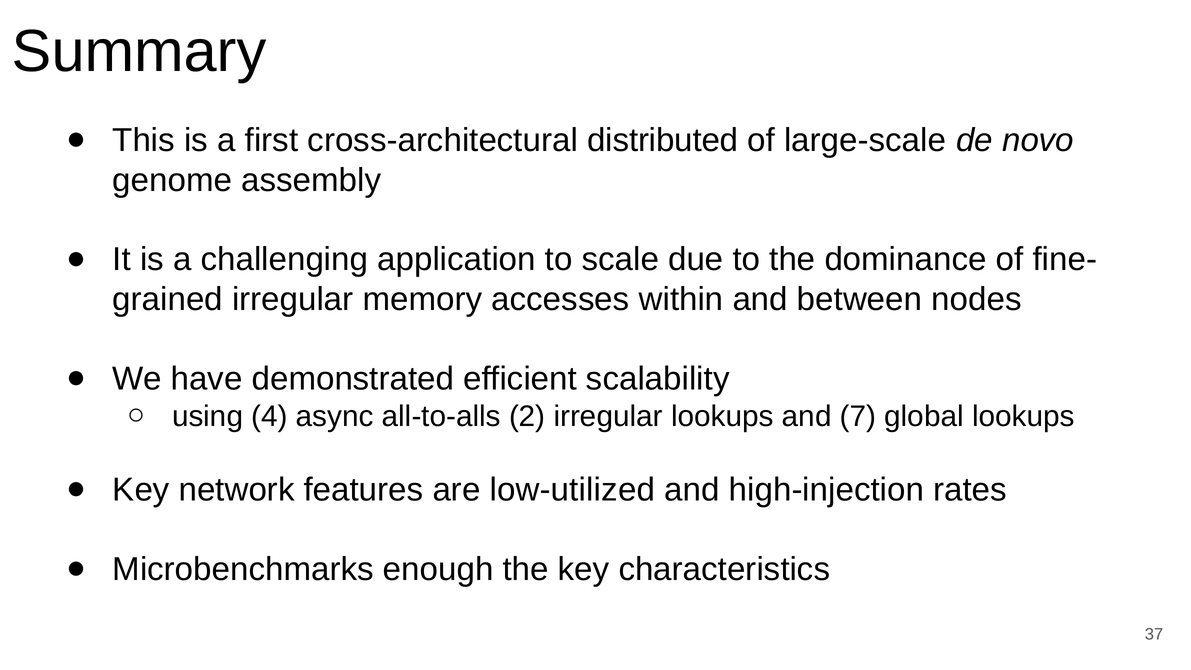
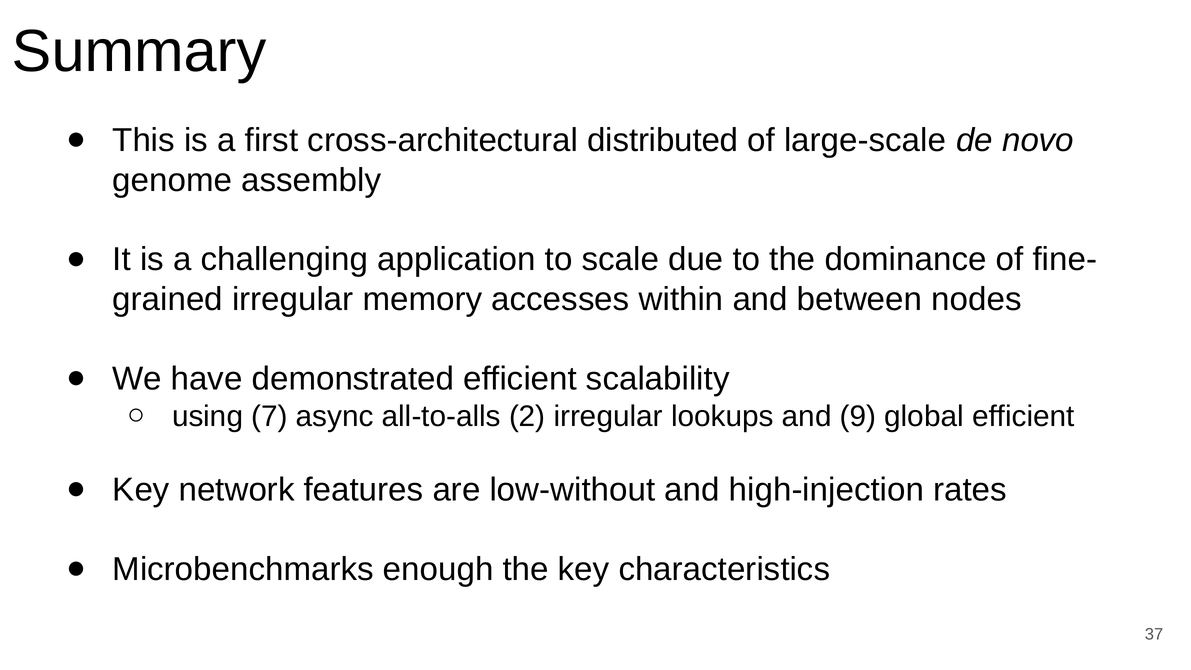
4: 4 -> 7
7: 7 -> 9
global lookups: lookups -> efficient
low-utilized: low-utilized -> low-without
